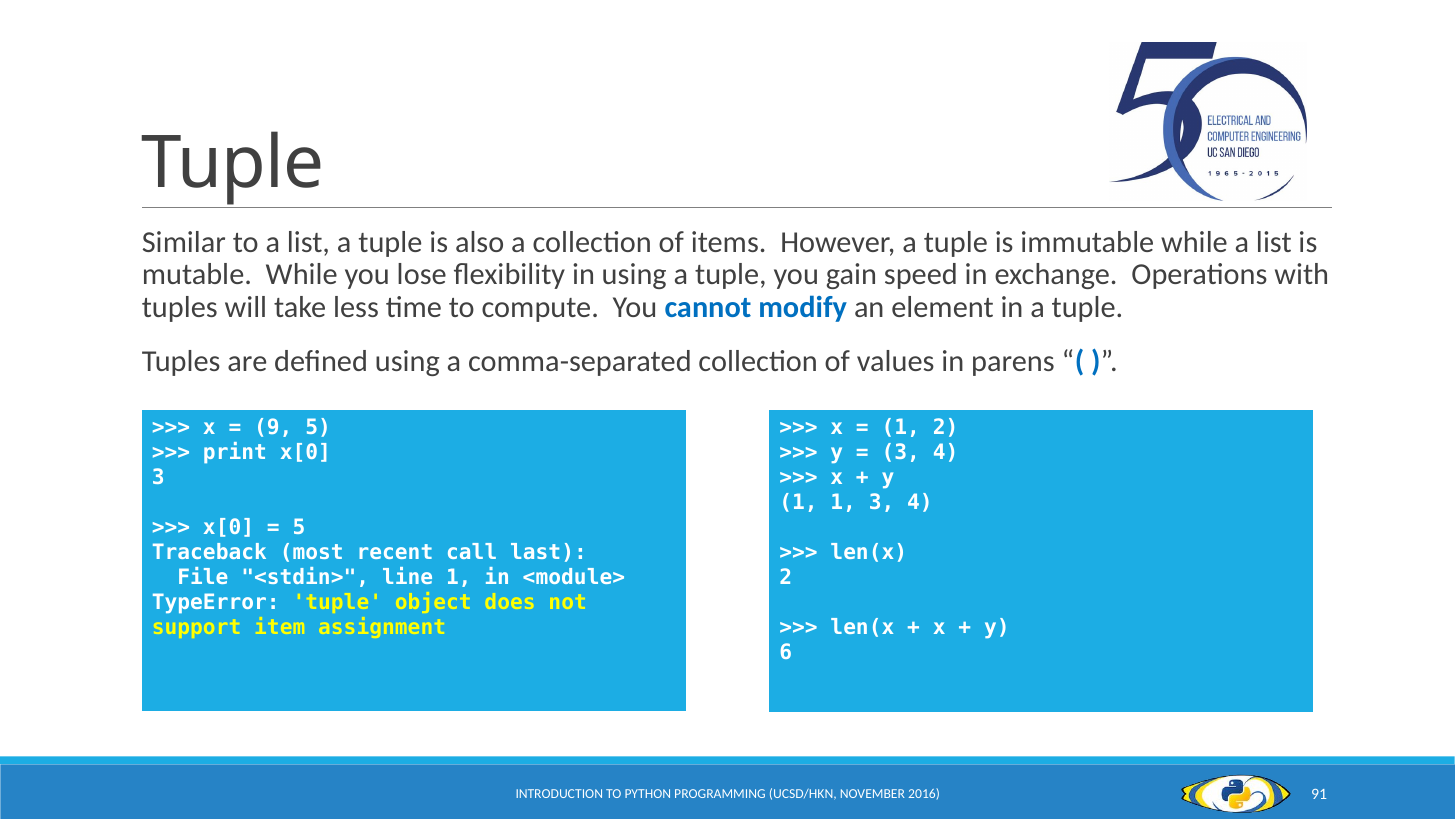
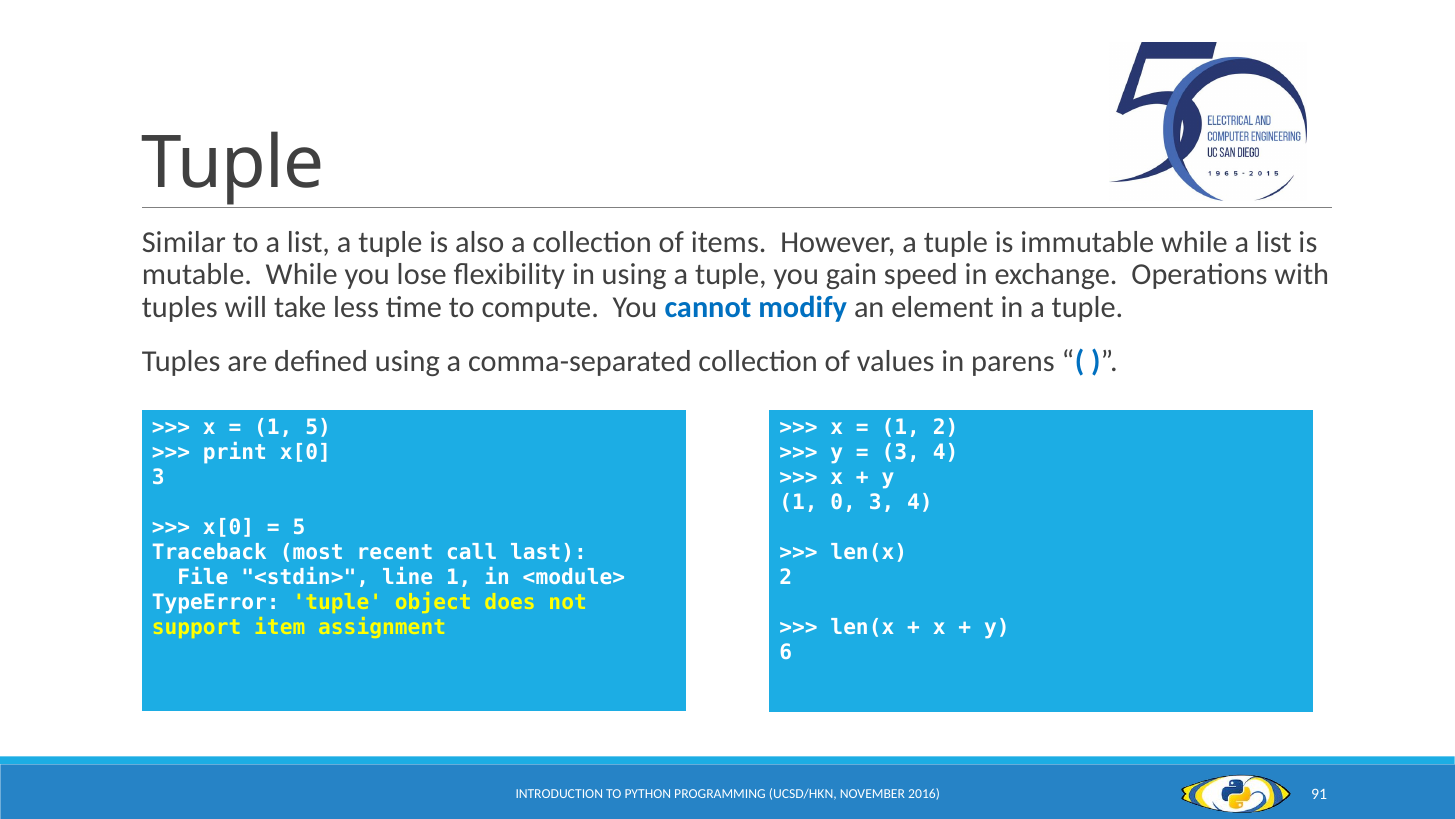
9 at (273, 427): 9 -> 1
1 1: 1 -> 0
